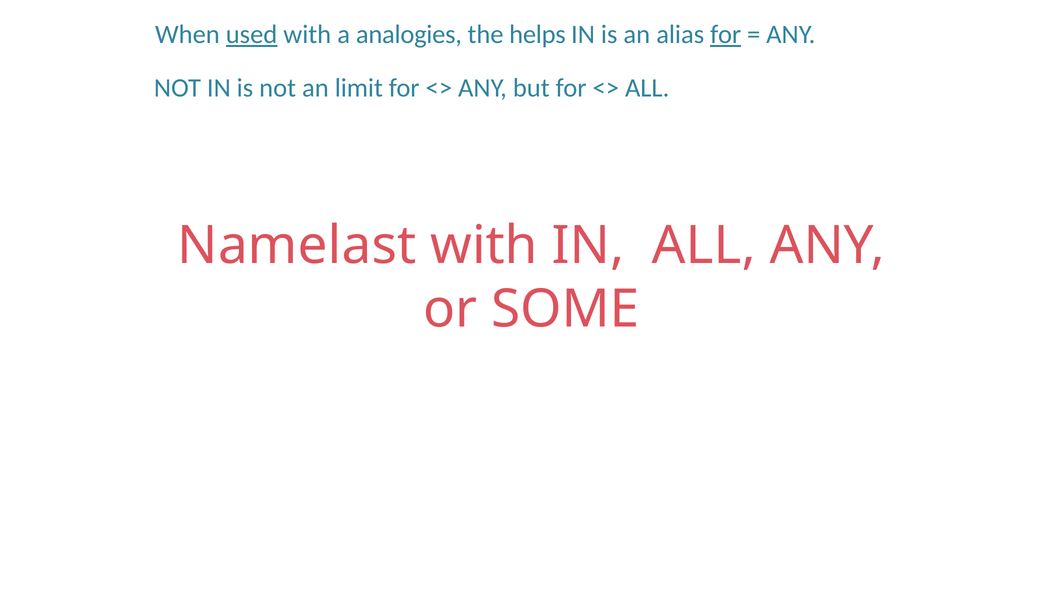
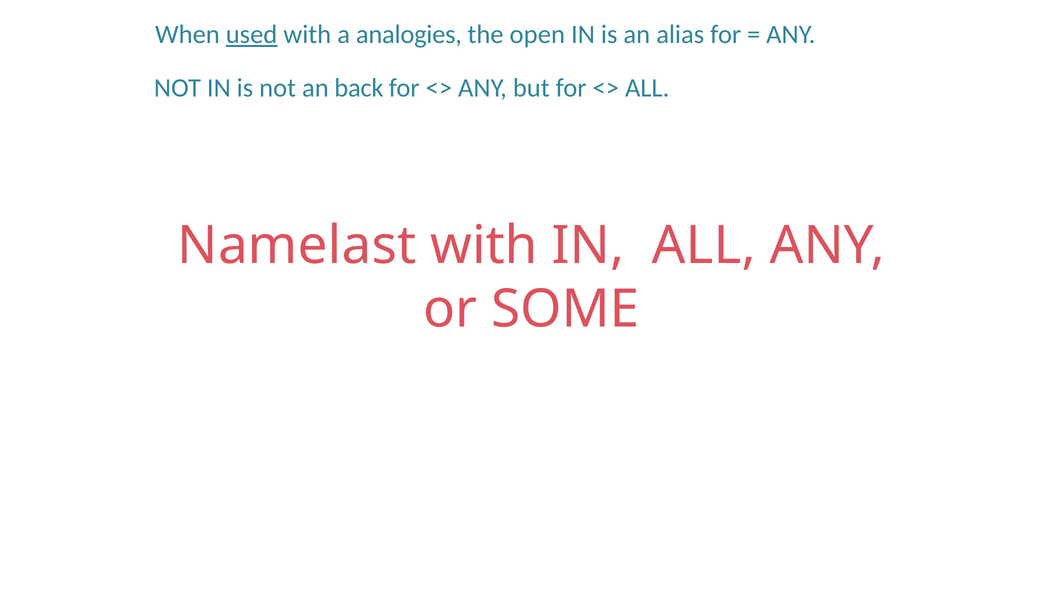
helps: helps -> open
for at (726, 35) underline: present -> none
limit: limit -> back
